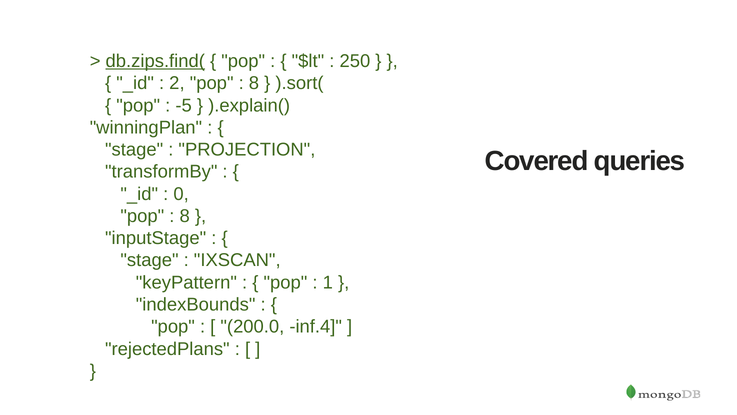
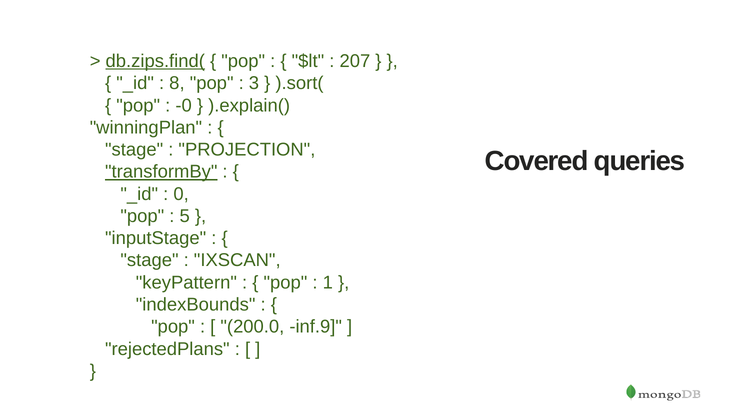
250: 250 -> 207
2: 2 -> 8
8 at (254, 83): 8 -> 3
-5: -5 -> -0
transformBy underline: none -> present
8 at (185, 216): 8 -> 5
inf.4: inf.4 -> inf.9
